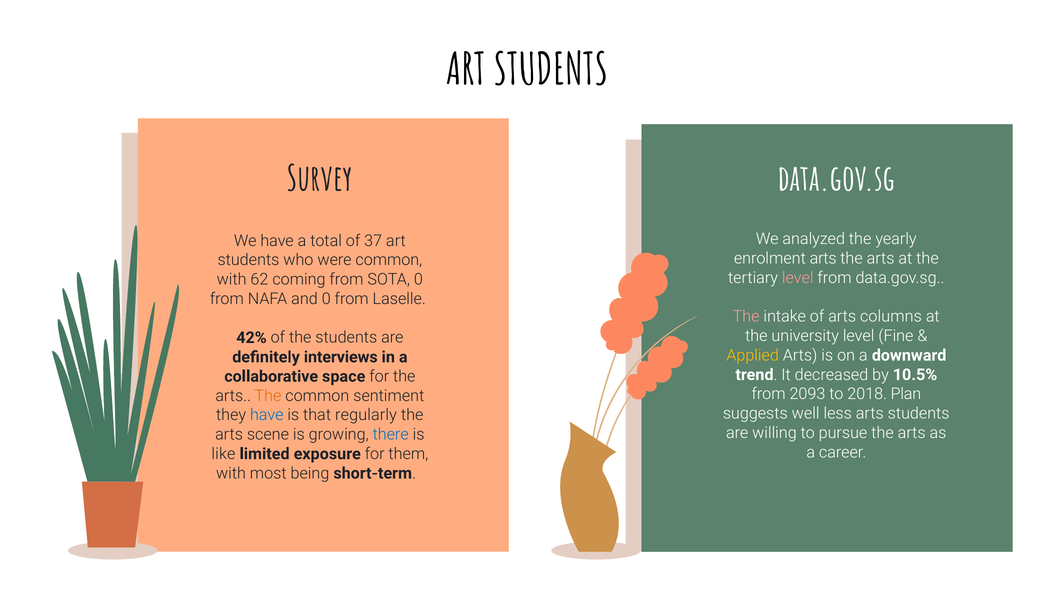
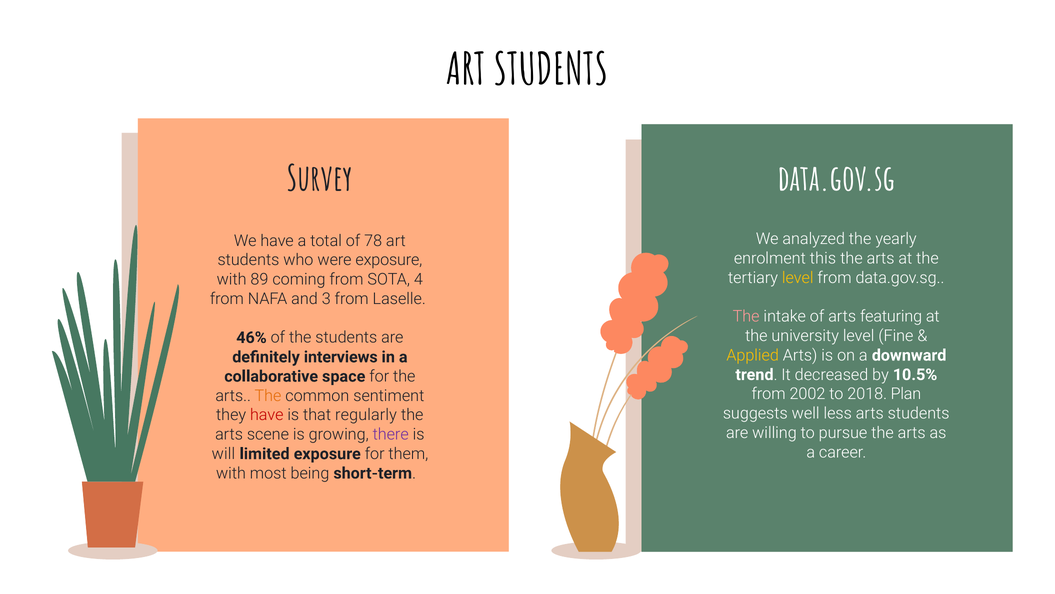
37: 37 -> 78
enrolment arts: arts -> this
were common: common -> exposure
level at (798, 278) colour: pink -> yellow
62: 62 -> 89
SOTA 0: 0 -> 4
and 0: 0 -> 3
columns: columns -> featuring
42%: 42% -> 46%
2093: 2093 -> 2002
have at (267, 415) colour: blue -> red
there colour: blue -> purple
like: like -> will
